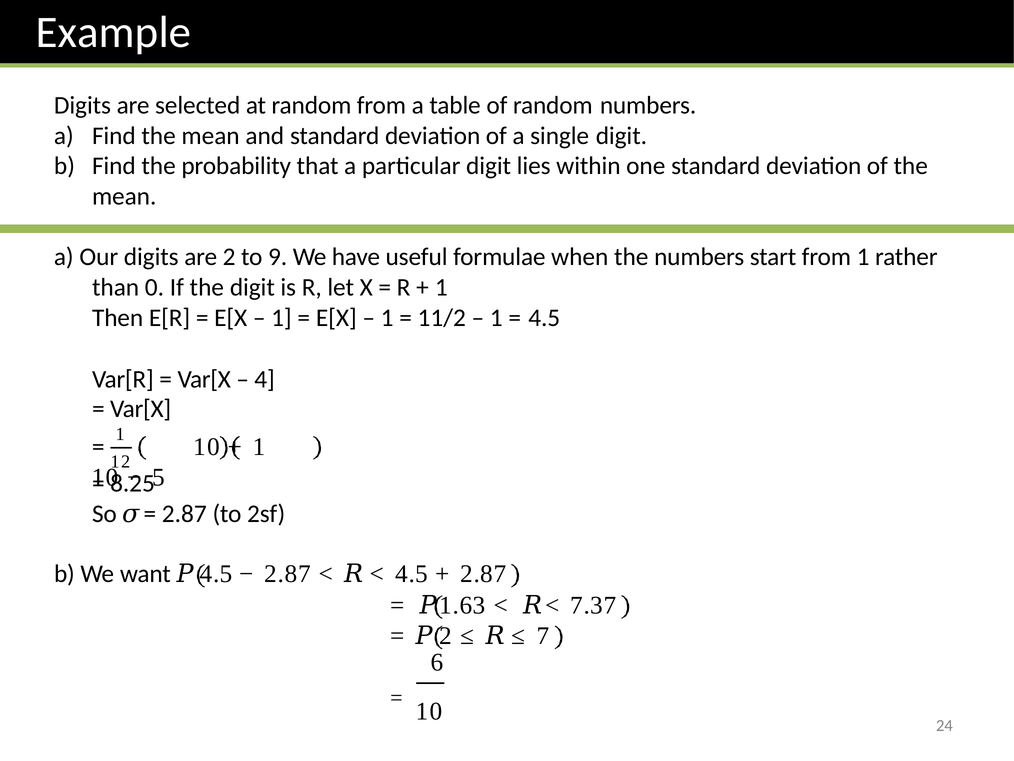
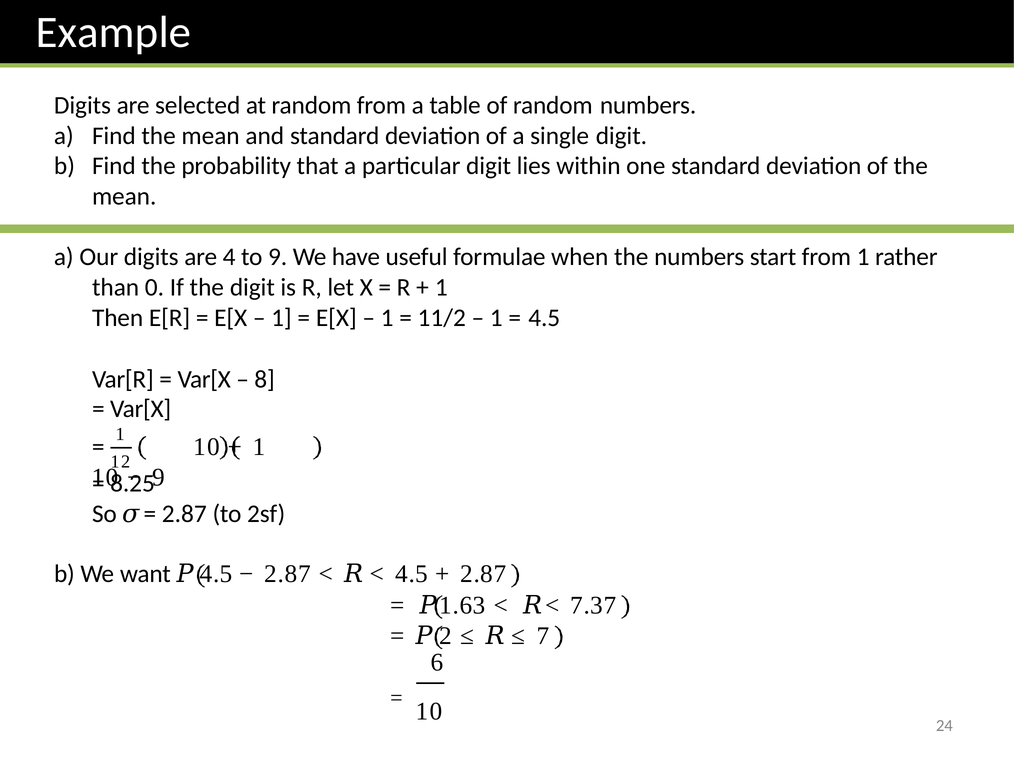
are 2: 2 -> 4
4: 4 -> 8
5 at (159, 477): 5 -> 9
